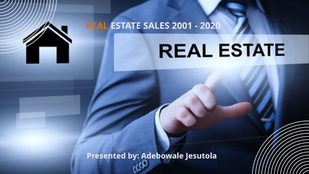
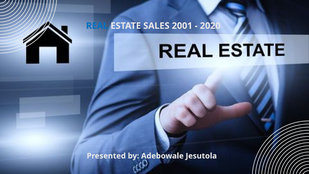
REAL colour: orange -> blue
